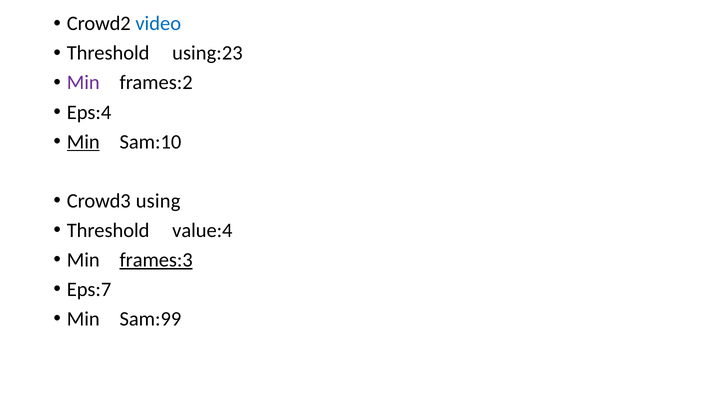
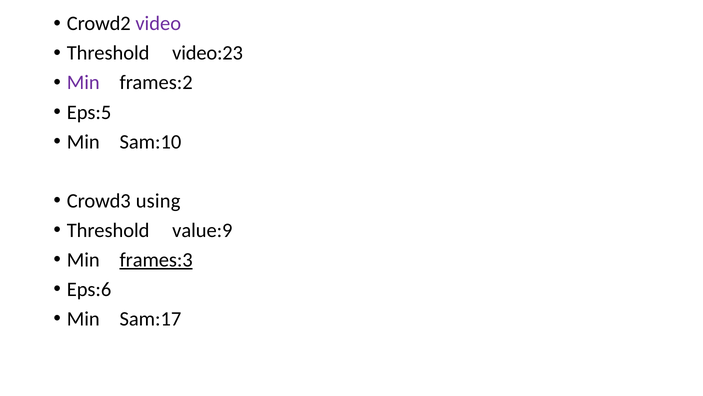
video colour: blue -> purple
using:23: using:23 -> video:23
Eps:4: Eps:4 -> Eps:5
Min at (83, 142) underline: present -> none
value:4: value:4 -> value:9
Eps:7: Eps:7 -> Eps:6
Sam:99: Sam:99 -> Sam:17
